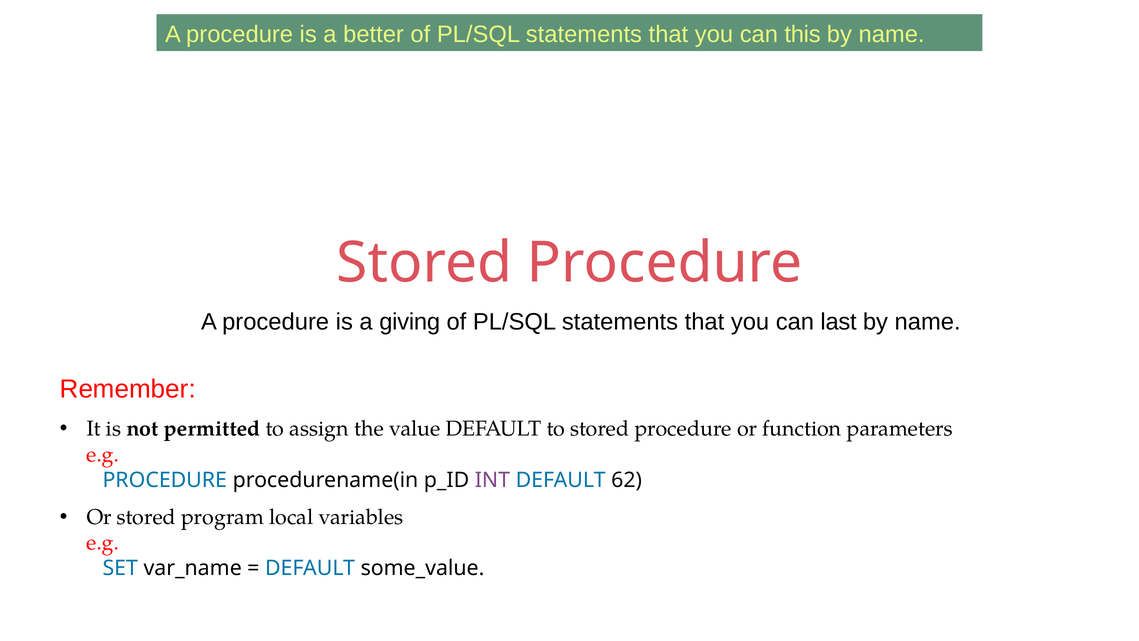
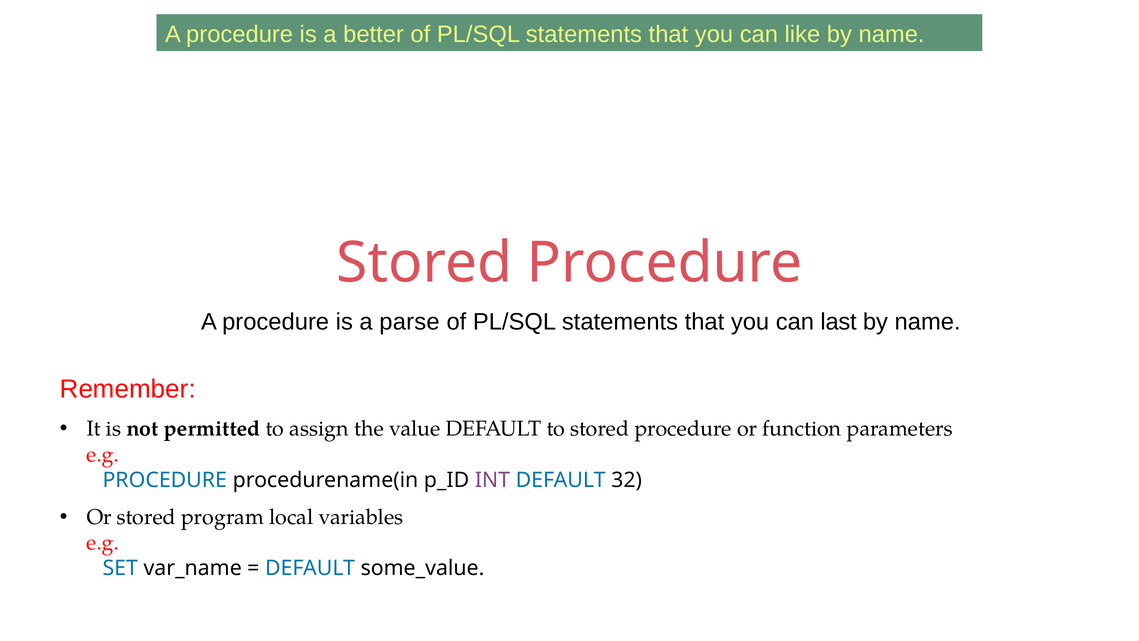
this: this -> like
giving: giving -> parse
62: 62 -> 32
